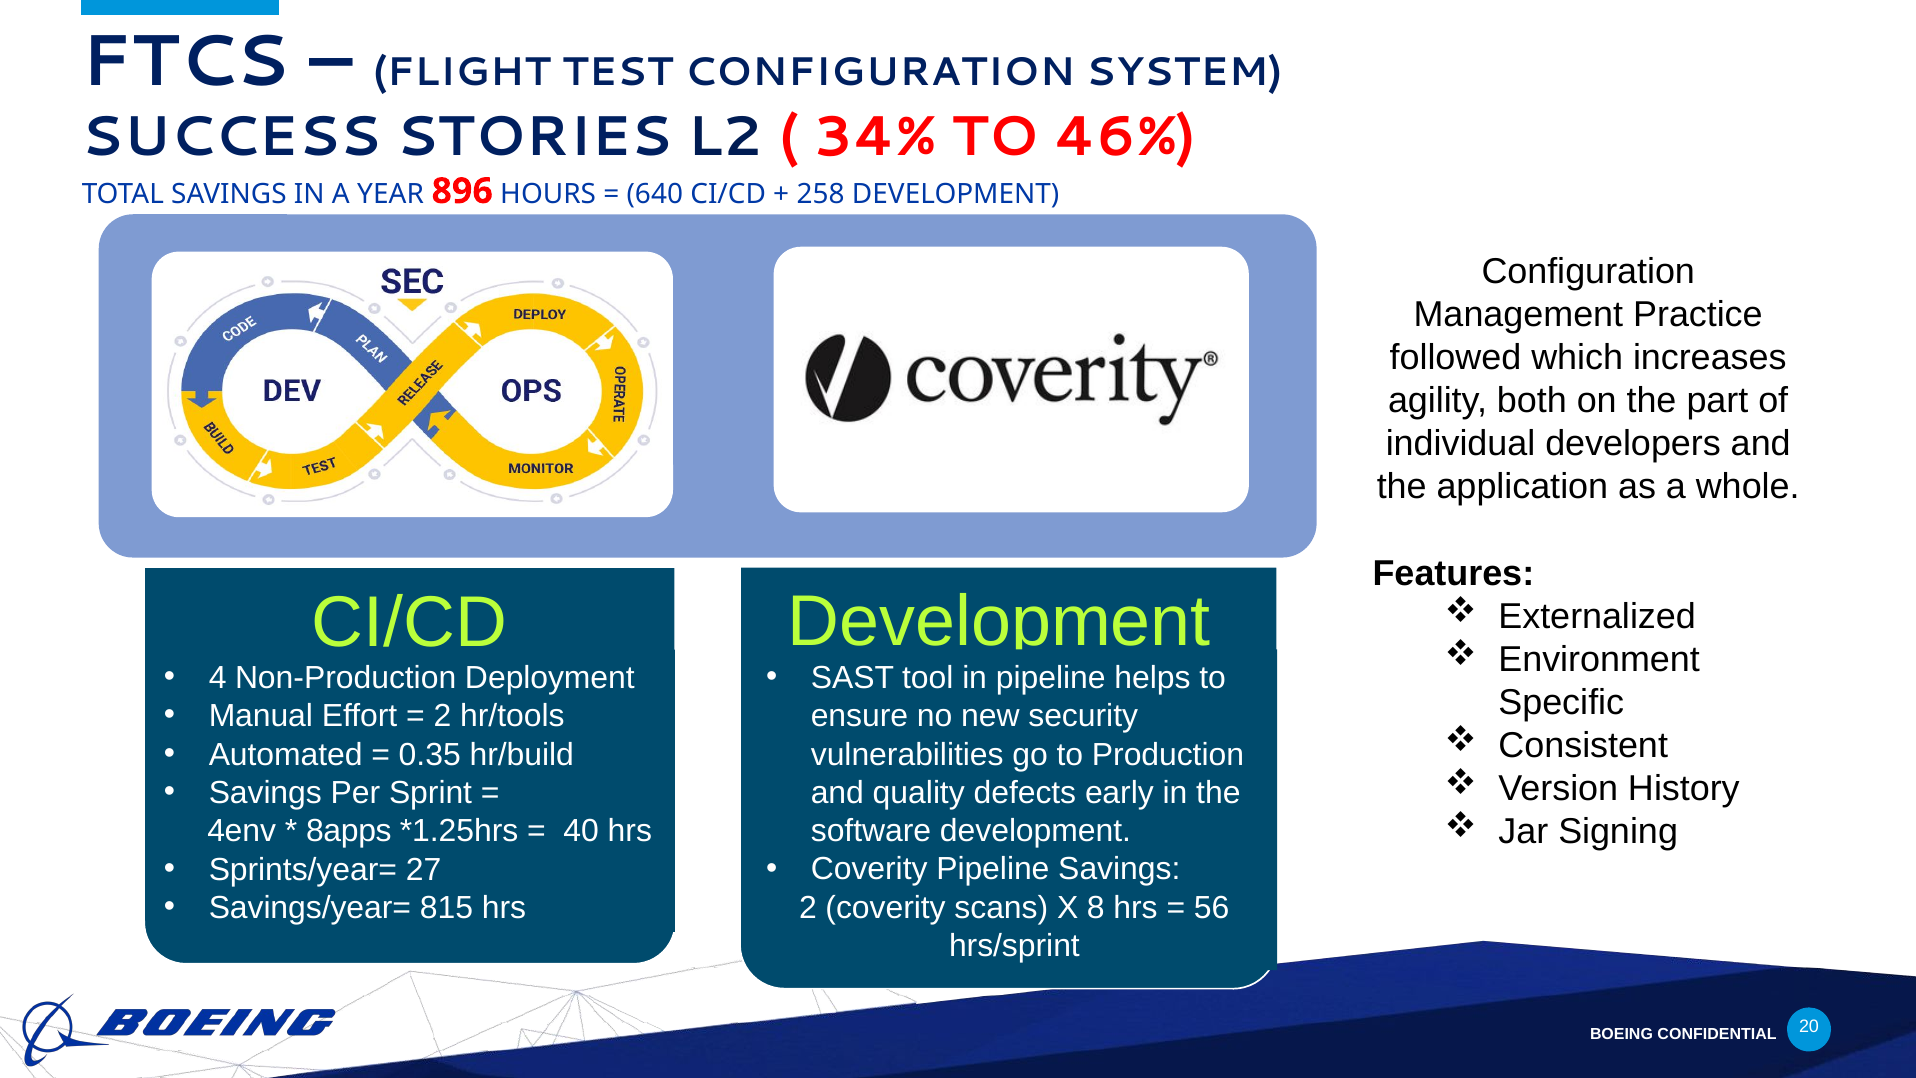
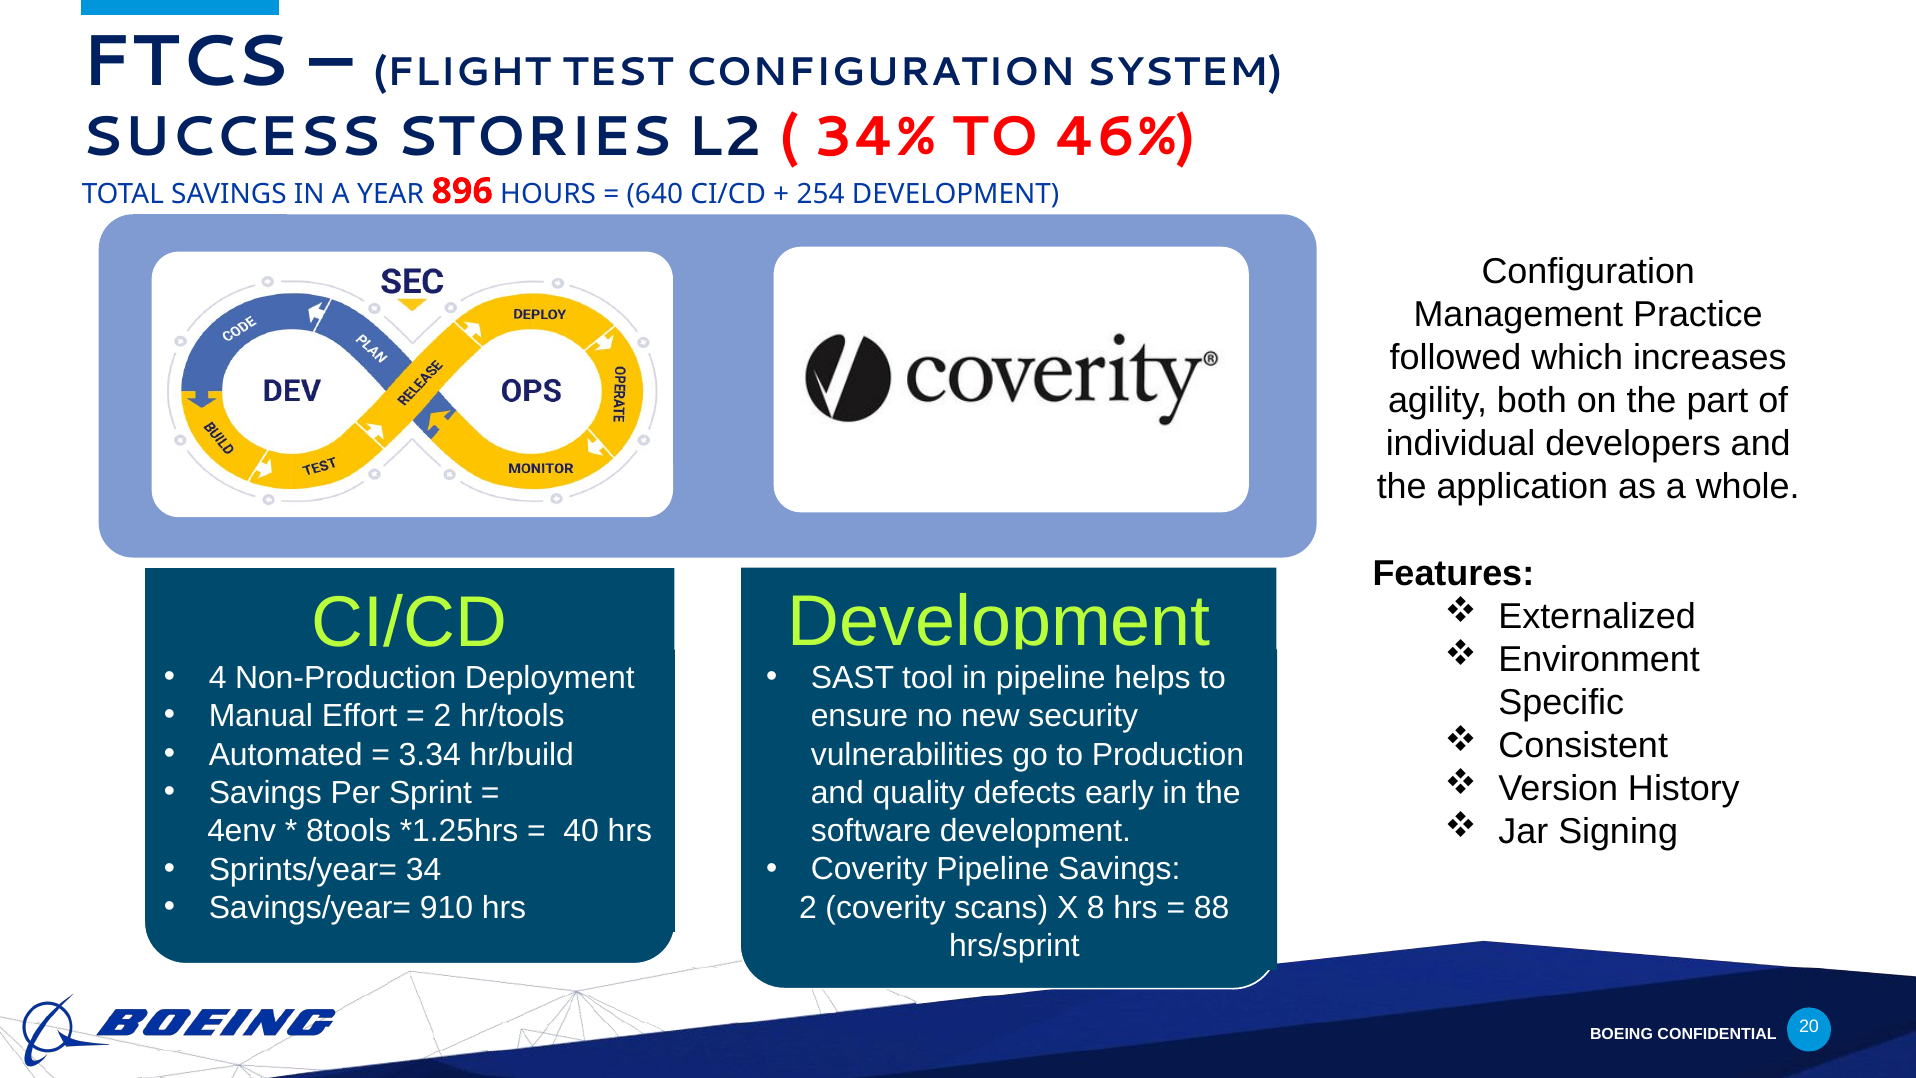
258: 258 -> 254
0.35: 0.35 -> 3.34
8apps: 8apps -> 8tools
27: 27 -> 34
815: 815 -> 910
56: 56 -> 88
